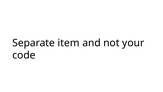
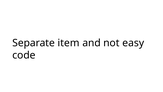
your: your -> easy
